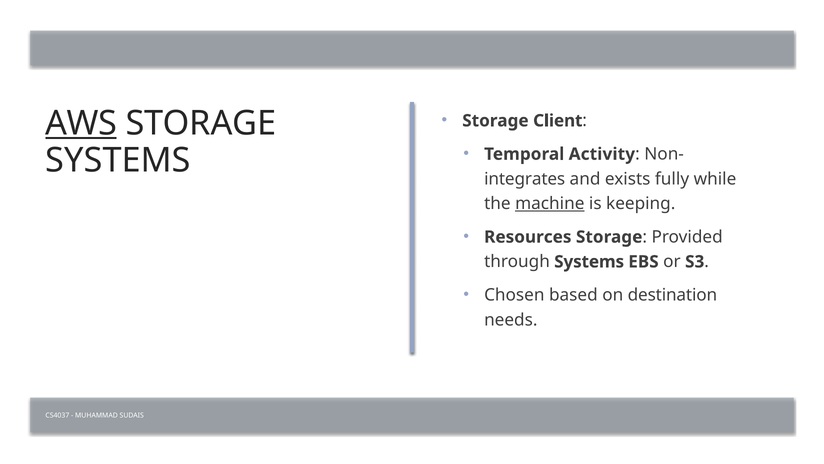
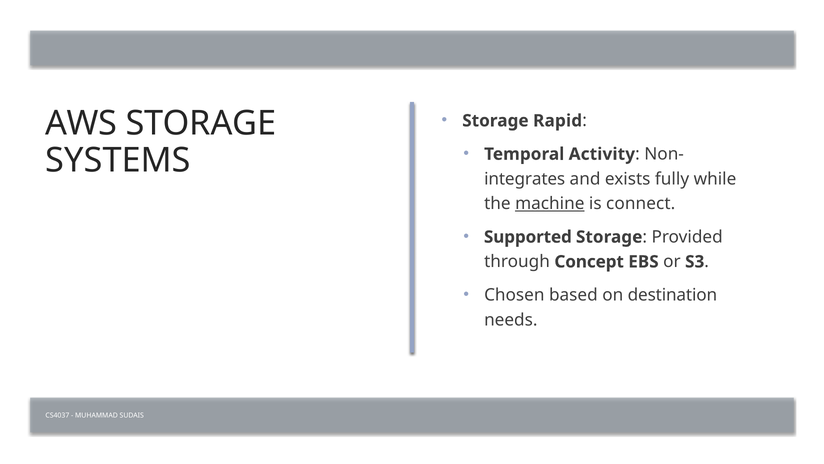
Client: Client -> Rapid
AWS underline: present -> none
keeping: keeping -> connect
Resources: Resources -> Supported
through Systems: Systems -> Concept
